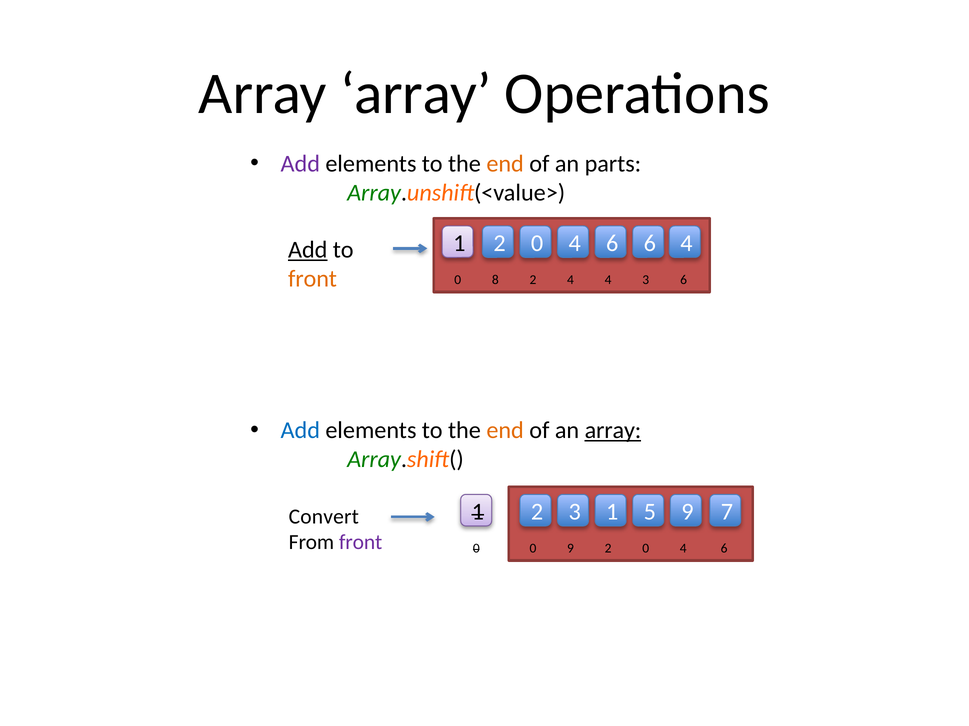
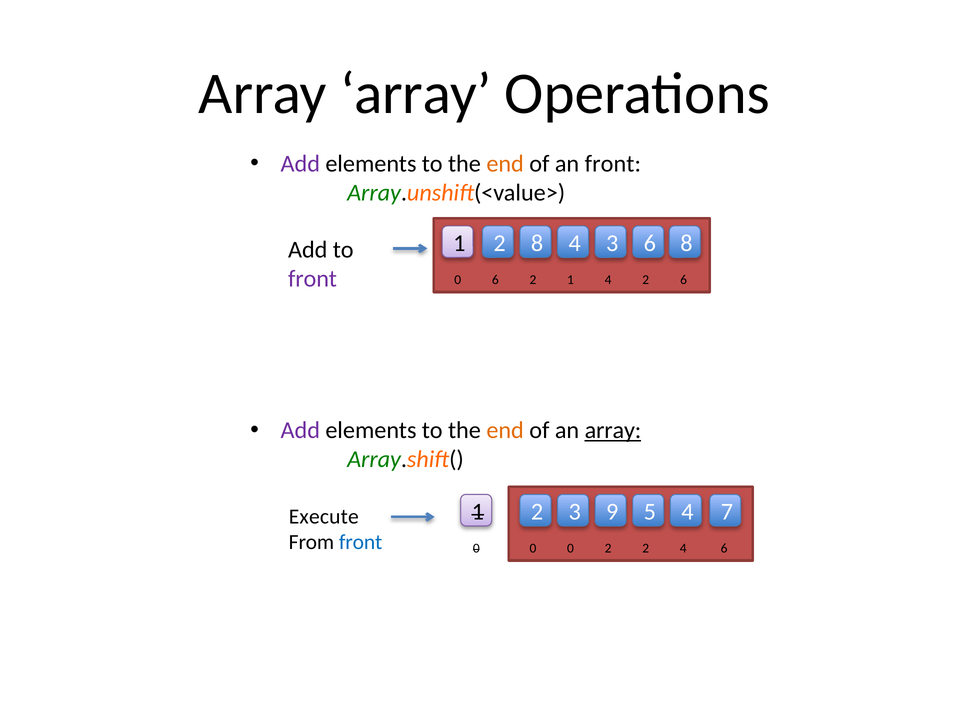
an parts: parts -> front
0 at (537, 244): 0 -> 8
6 at (612, 244): 6 -> 3
1 4: 4 -> 8
Add at (308, 250) underline: present -> none
front at (312, 279) colour: orange -> purple
0 8: 8 -> 6
4 at (571, 280): 4 -> 1
4 3: 3 -> 2
Add at (300, 431) colour: blue -> purple
2 3 1: 1 -> 9
5 9: 9 -> 4
Convert: Convert -> Execute
front at (361, 543) colour: purple -> blue
0 9: 9 -> 0
0 at (646, 549): 0 -> 2
